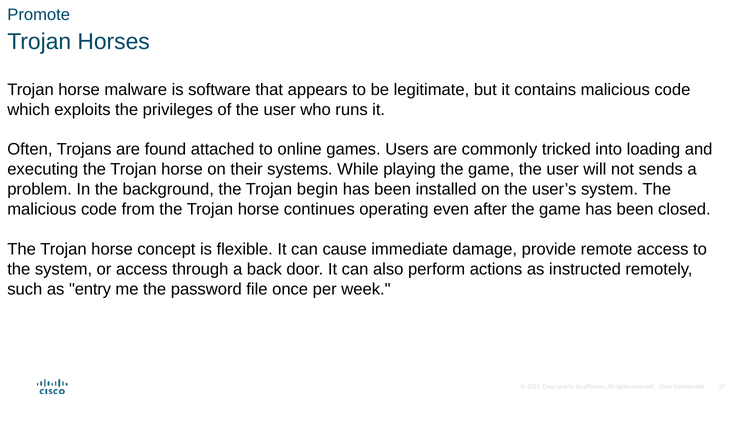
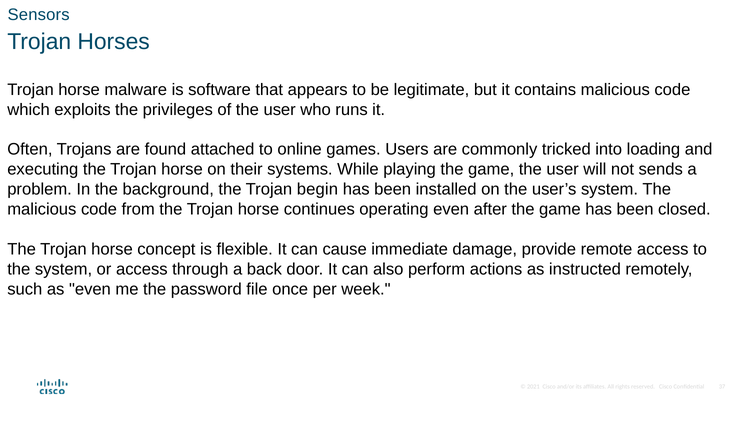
Promote: Promote -> Sensors
as entry: entry -> even
